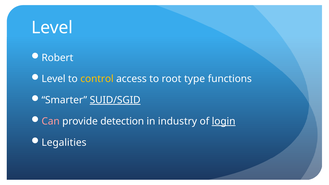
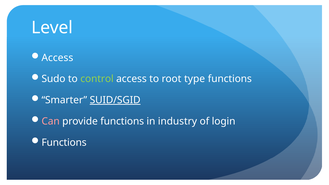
Robert at (57, 58): Robert -> Access
Level at (54, 79): Level -> Sudo
control colour: yellow -> light green
provide detection: detection -> functions
login underline: present -> none
Legalities at (64, 143): Legalities -> Functions
